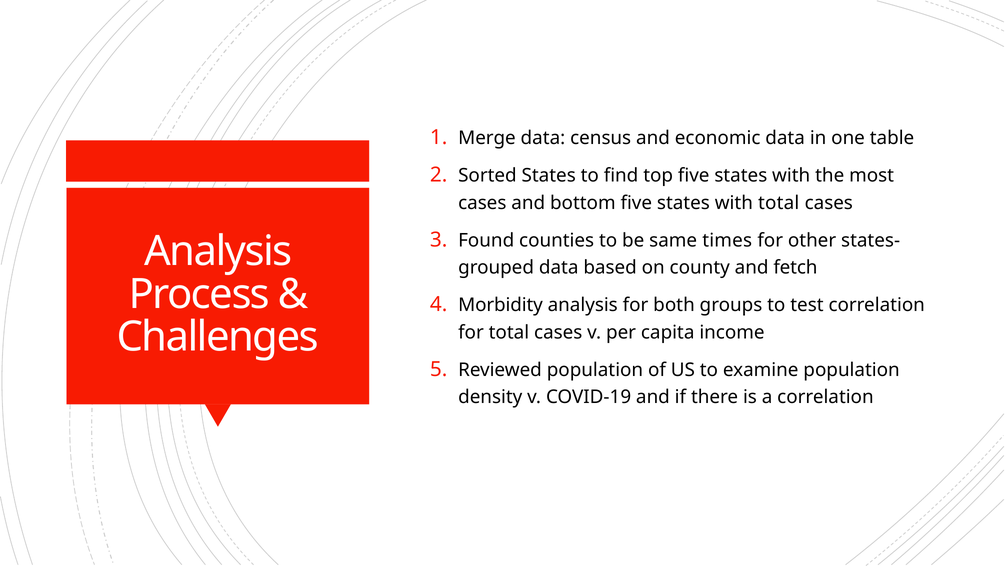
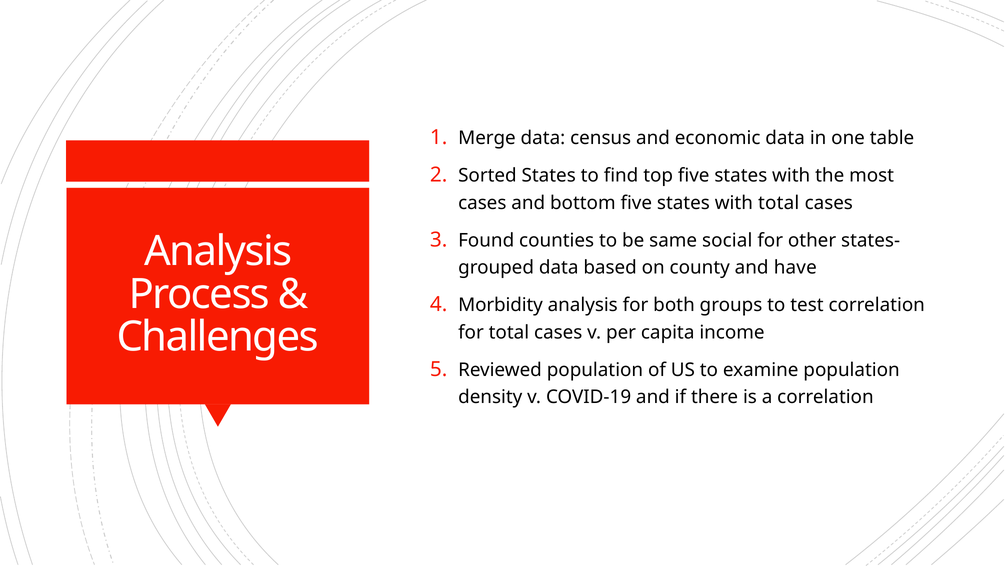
times: times -> social
fetch: fetch -> have
